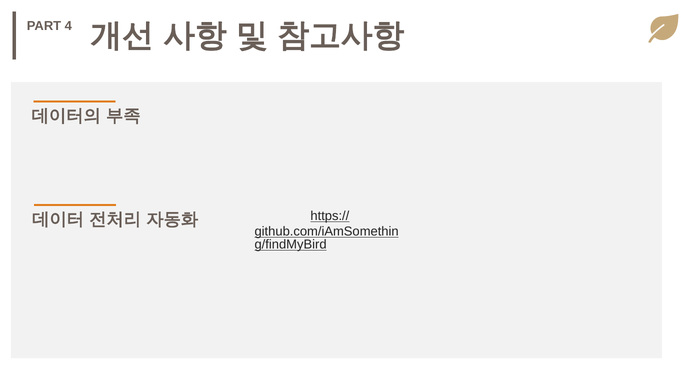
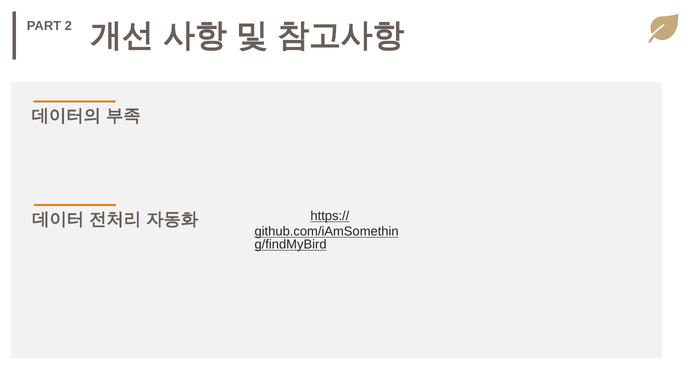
4: 4 -> 2
